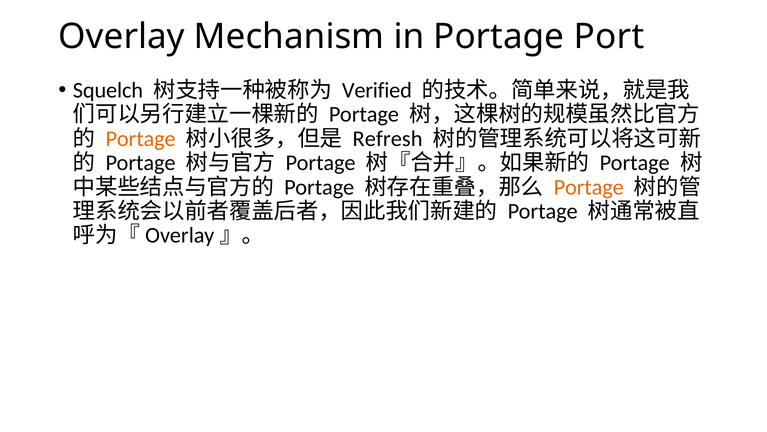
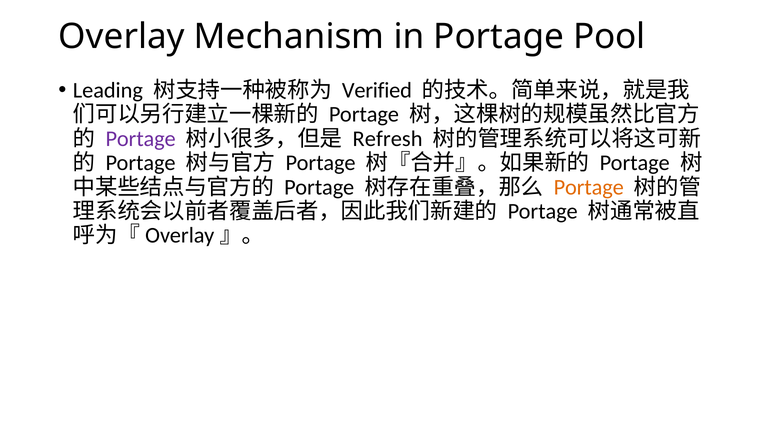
Port: Port -> Pool
Squelch: Squelch -> Leading
Portage at (141, 139) colour: orange -> purple
